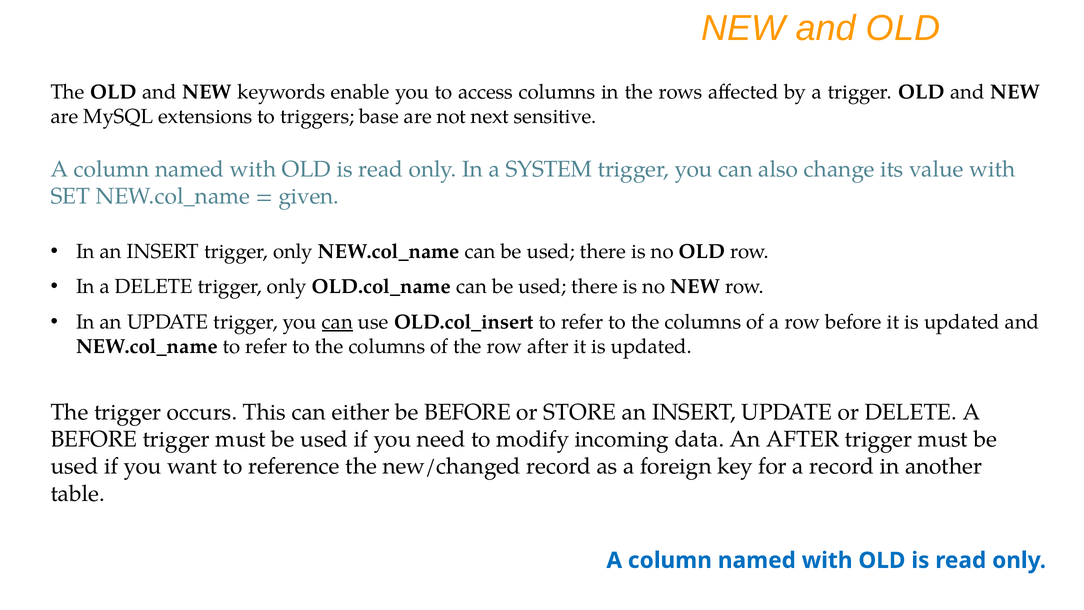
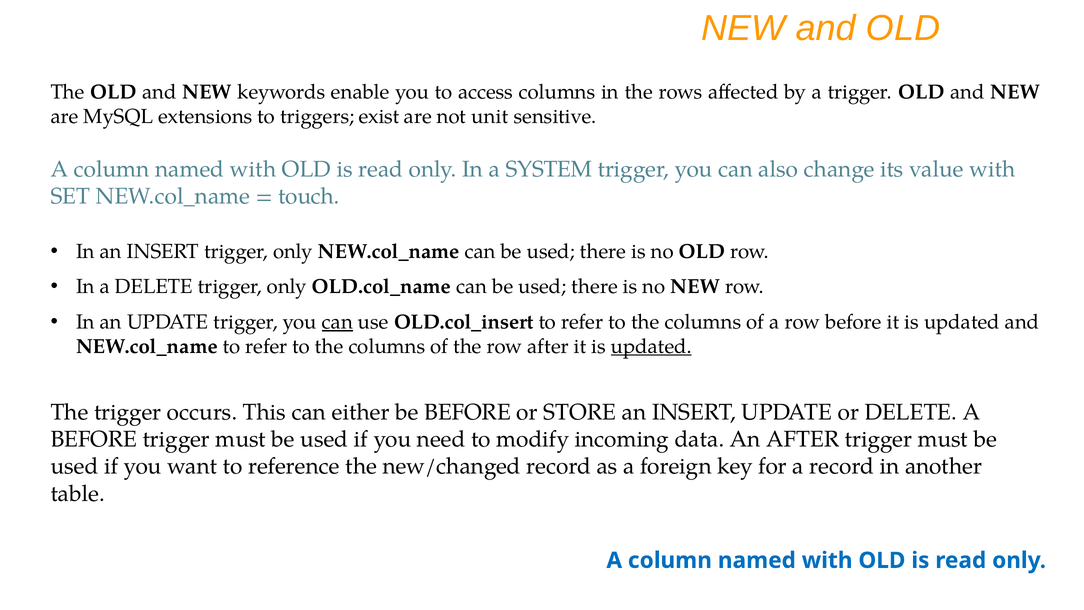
base: base -> exist
next: next -> unit
given: given -> touch
updated at (651, 346) underline: none -> present
